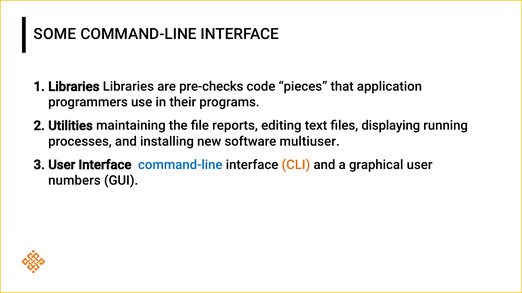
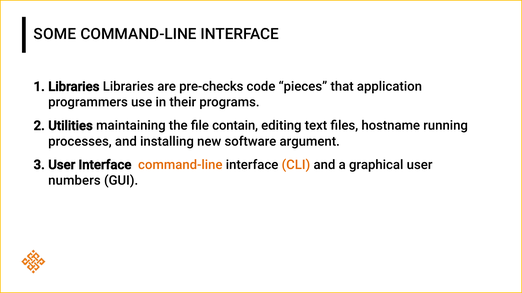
reports: reports -> contain
displaying: displaying -> hostname
multiuser: multiuser -> argument
command-line at (180, 165) colour: blue -> orange
